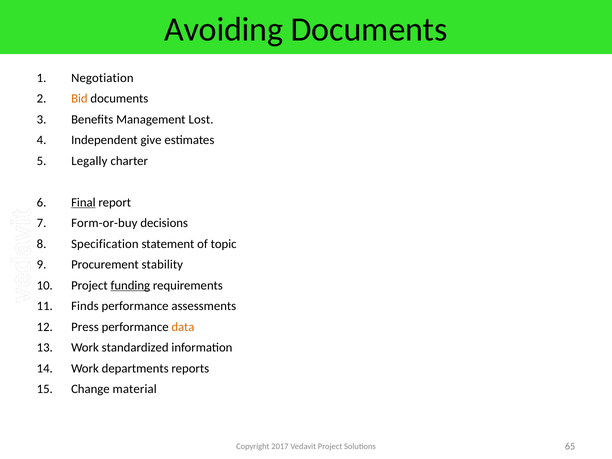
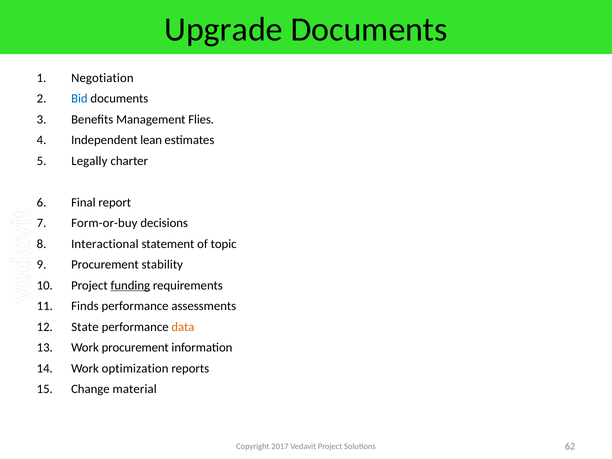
Avoiding: Avoiding -> Upgrade
Bid colour: orange -> blue
Lost: Lost -> Flies
give: give -> lean
Final underline: present -> none
Specification: Specification -> Interactional
Press: Press -> State
Work standardized: standardized -> procurement
departments: departments -> optimization
65: 65 -> 62
